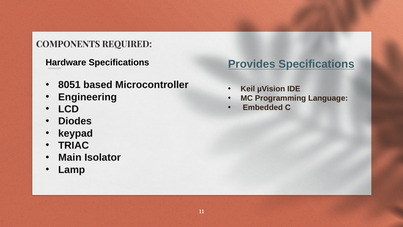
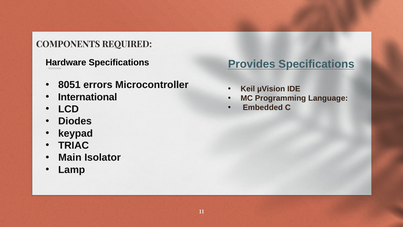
based: based -> errors
Engineering: Engineering -> International
